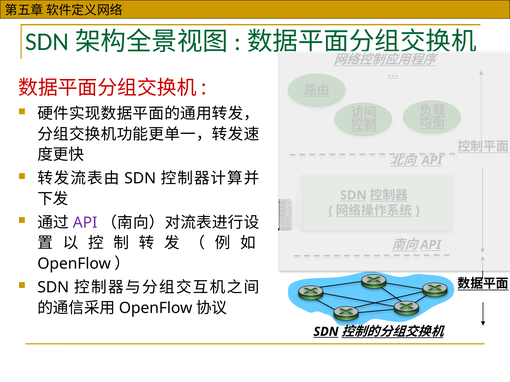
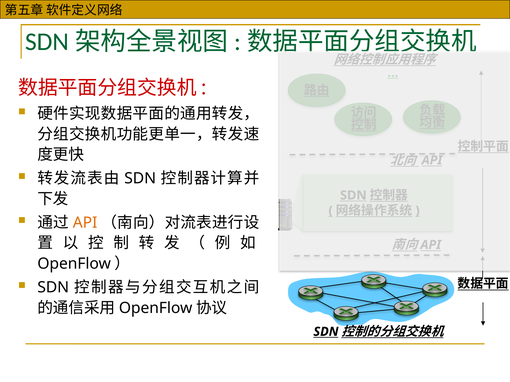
API at (85, 223) colour: purple -> orange
